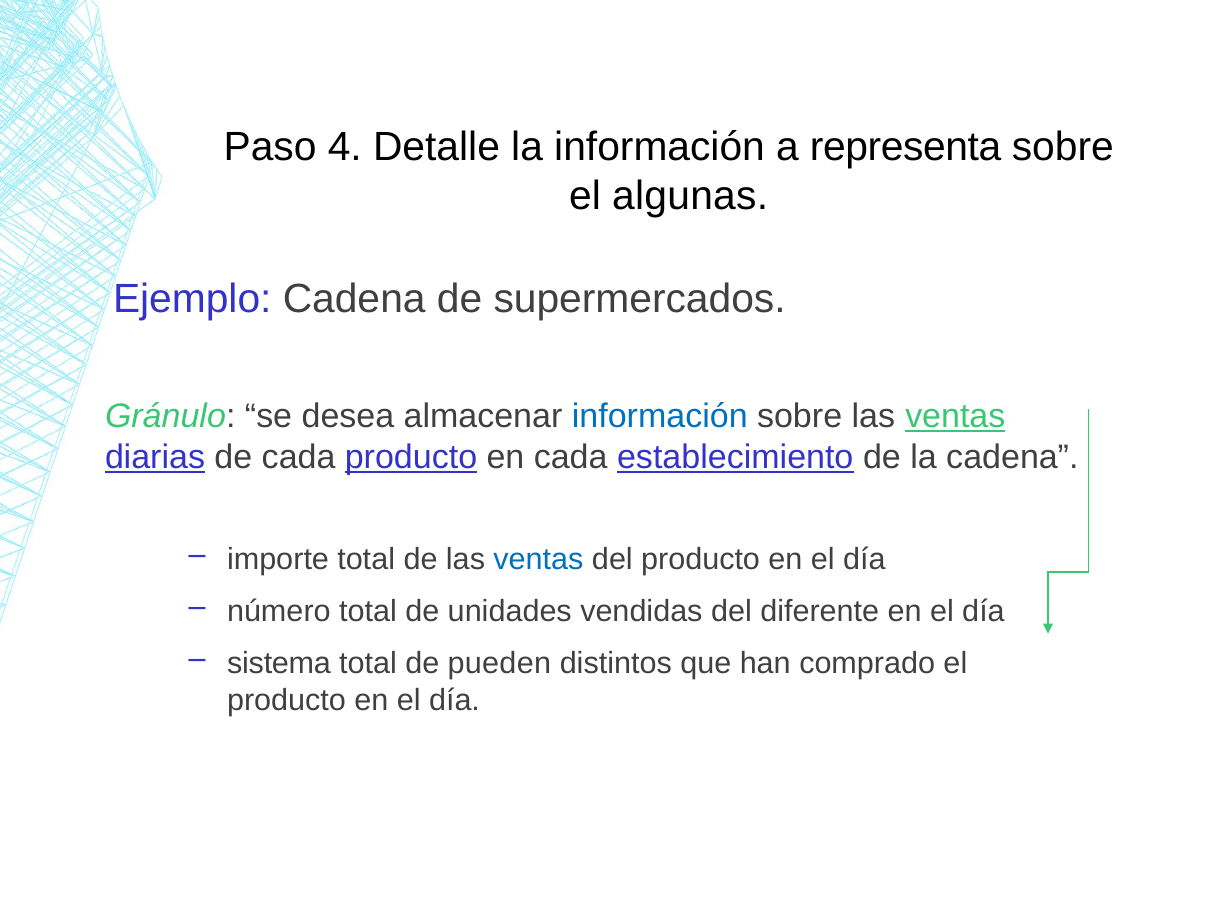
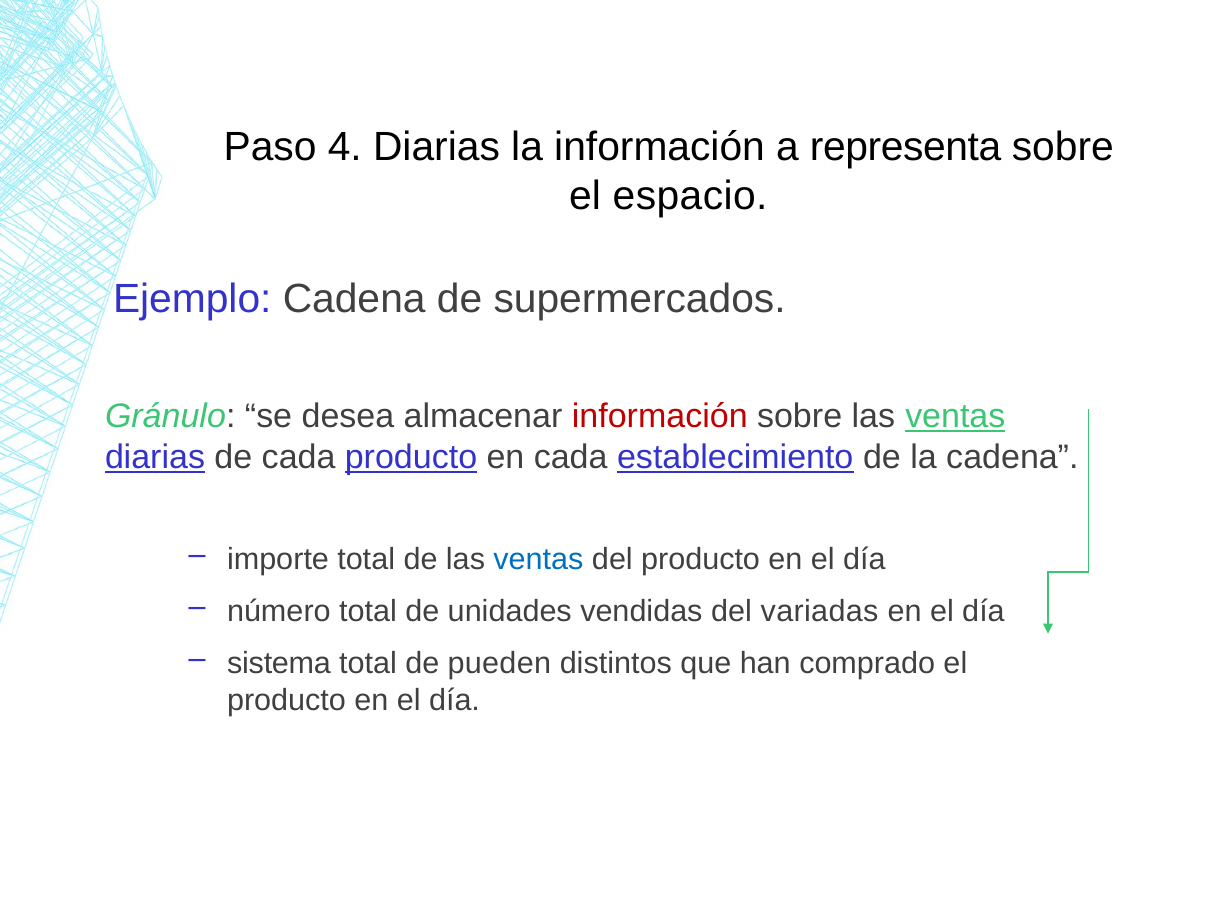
4 Detalle: Detalle -> Diarias
algunas: algunas -> espacio
información at (660, 416) colour: blue -> red
diferente: diferente -> variadas
